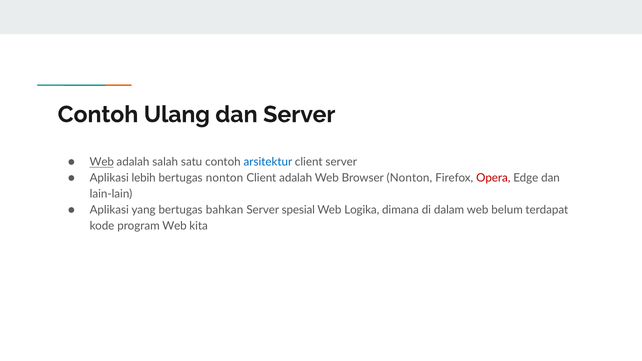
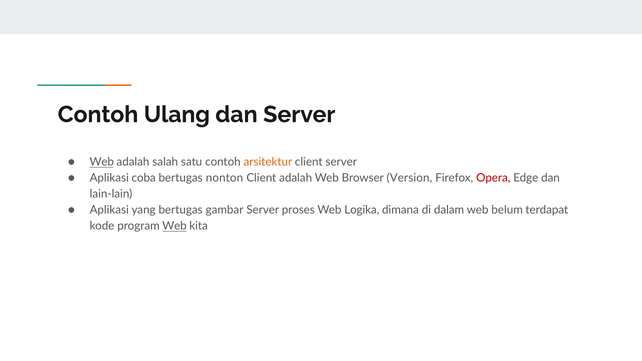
arsitektur colour: blue -> orange
lebih: lebih -> coba
Browser Nonton: Nonton -> Version
bahkan: bahkan -> gambar
spesial: spesial -> proses
Web at (174, 226) underline: none -> present
